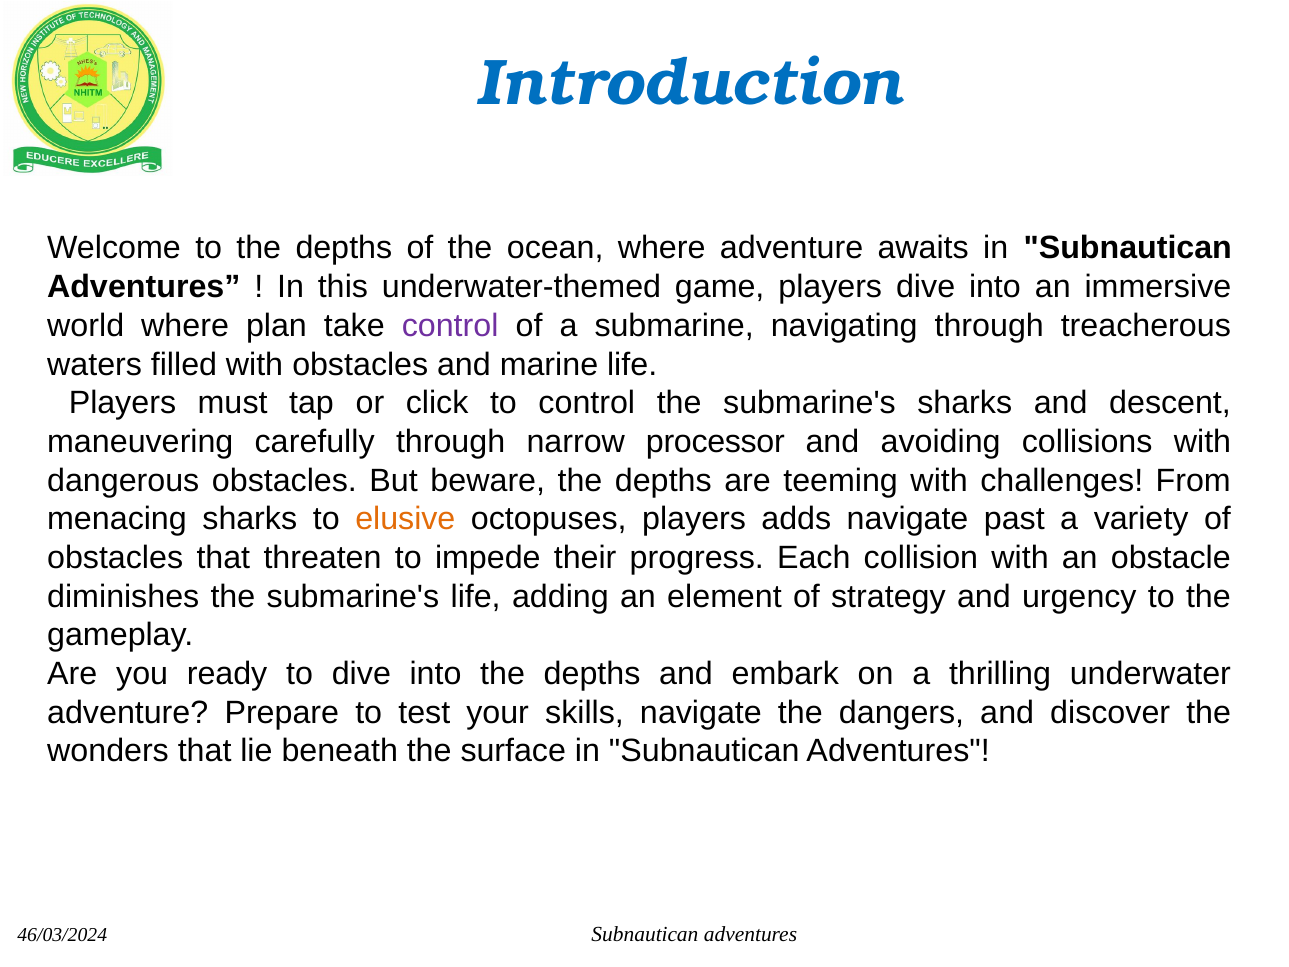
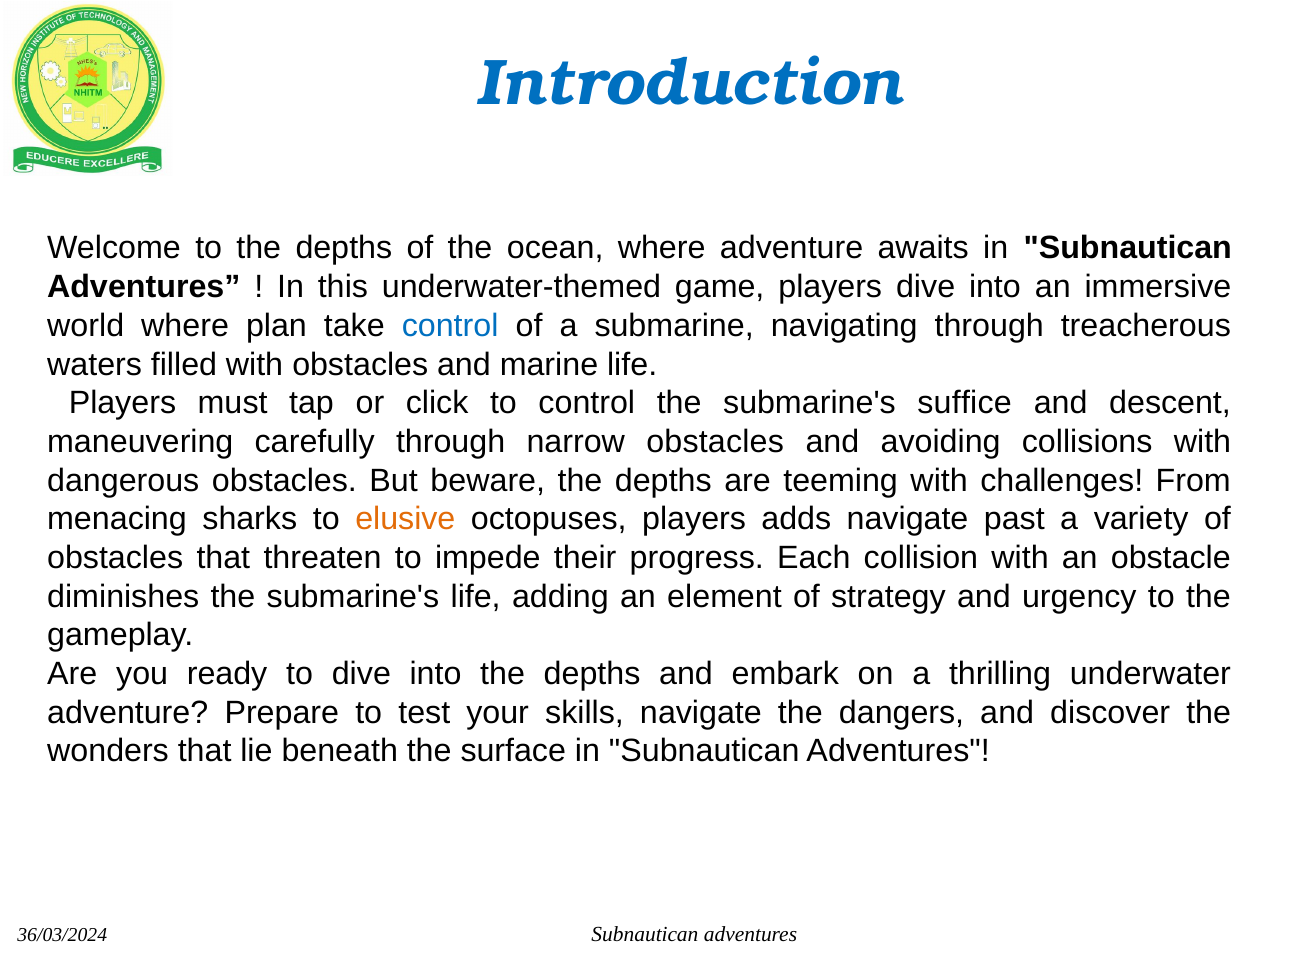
control at (450, 326) colour: purple -> blue
submarine's sharks: sharks -> suffice
narrow processor: processor -> obstacles
46/03/2024: 46/03/2024 -> 36/03/2024
